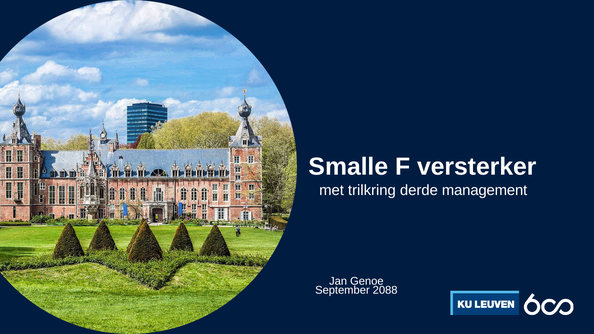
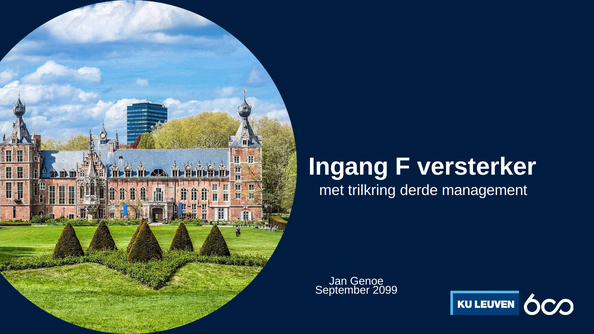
Smalle: Smalle -> Ingang
2088: 2088 -> 2099
